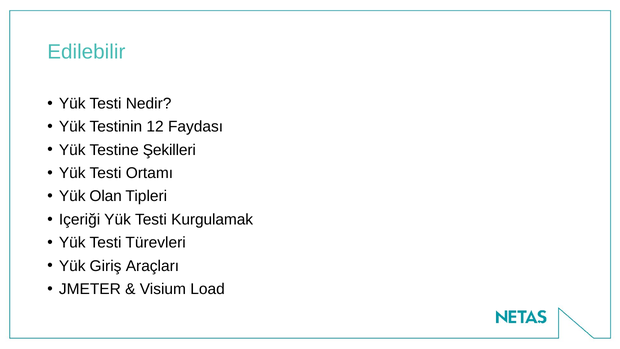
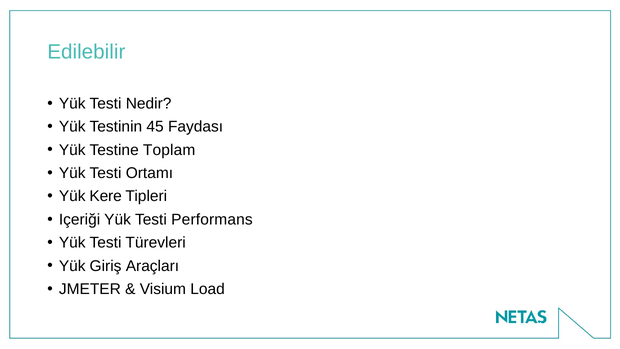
12: 12 -> 45
Şekilleri: Şekilleri -> Toplam
Olan: Olan -> Kere
Kurgulamak: Kurgulamak -> Performans
